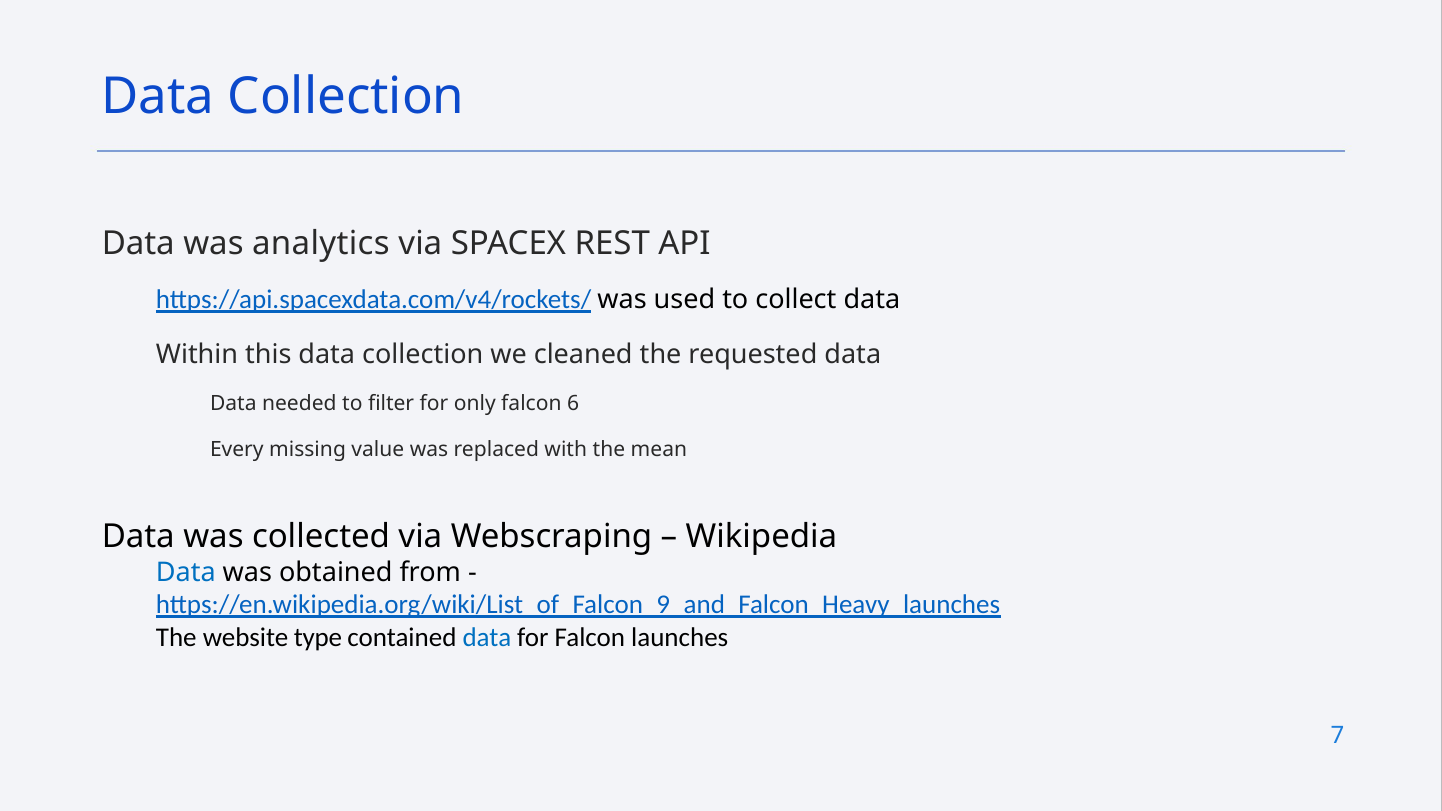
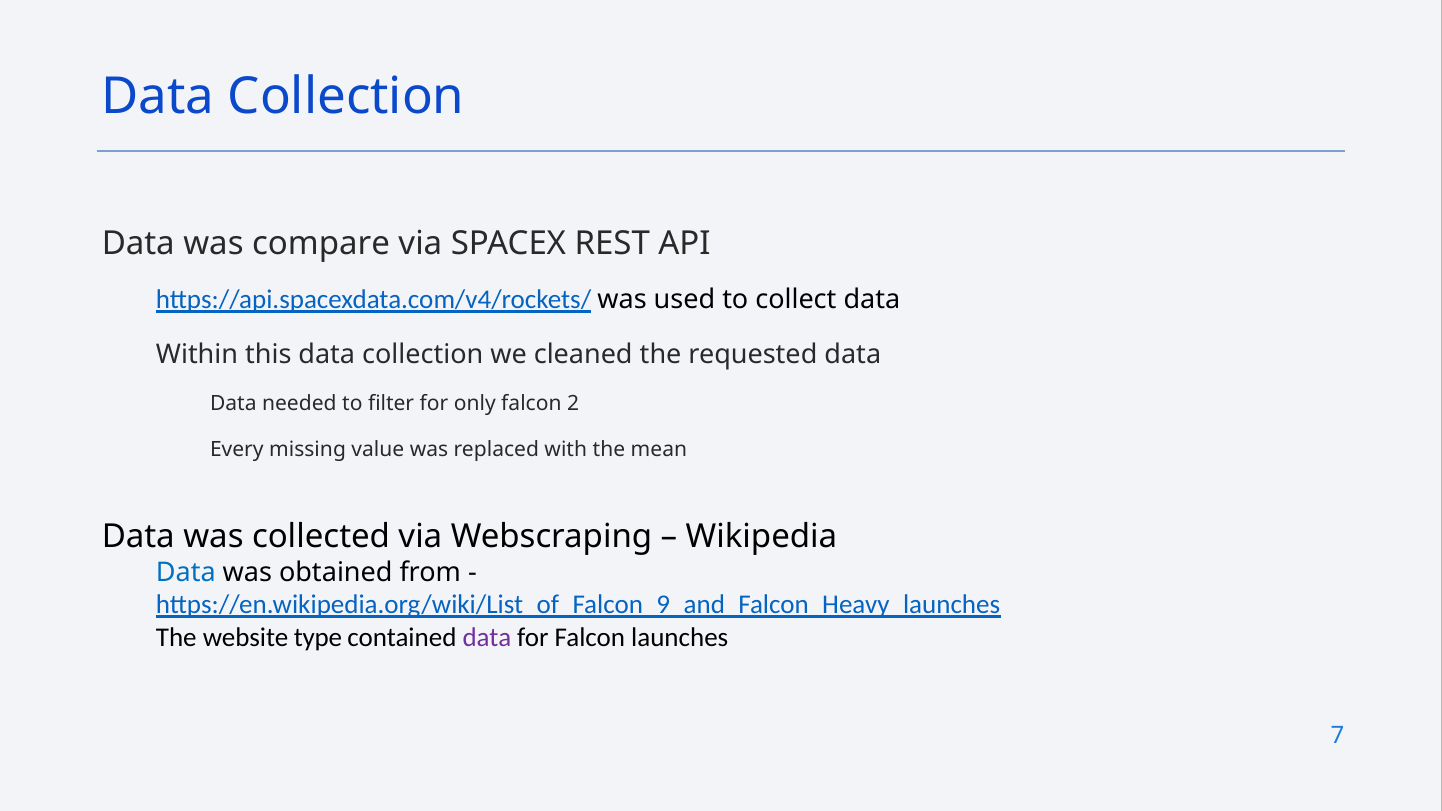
analytics: analytics -> compare
6: 6 -> 2
data at (487, 638) colour: blue -> purple
